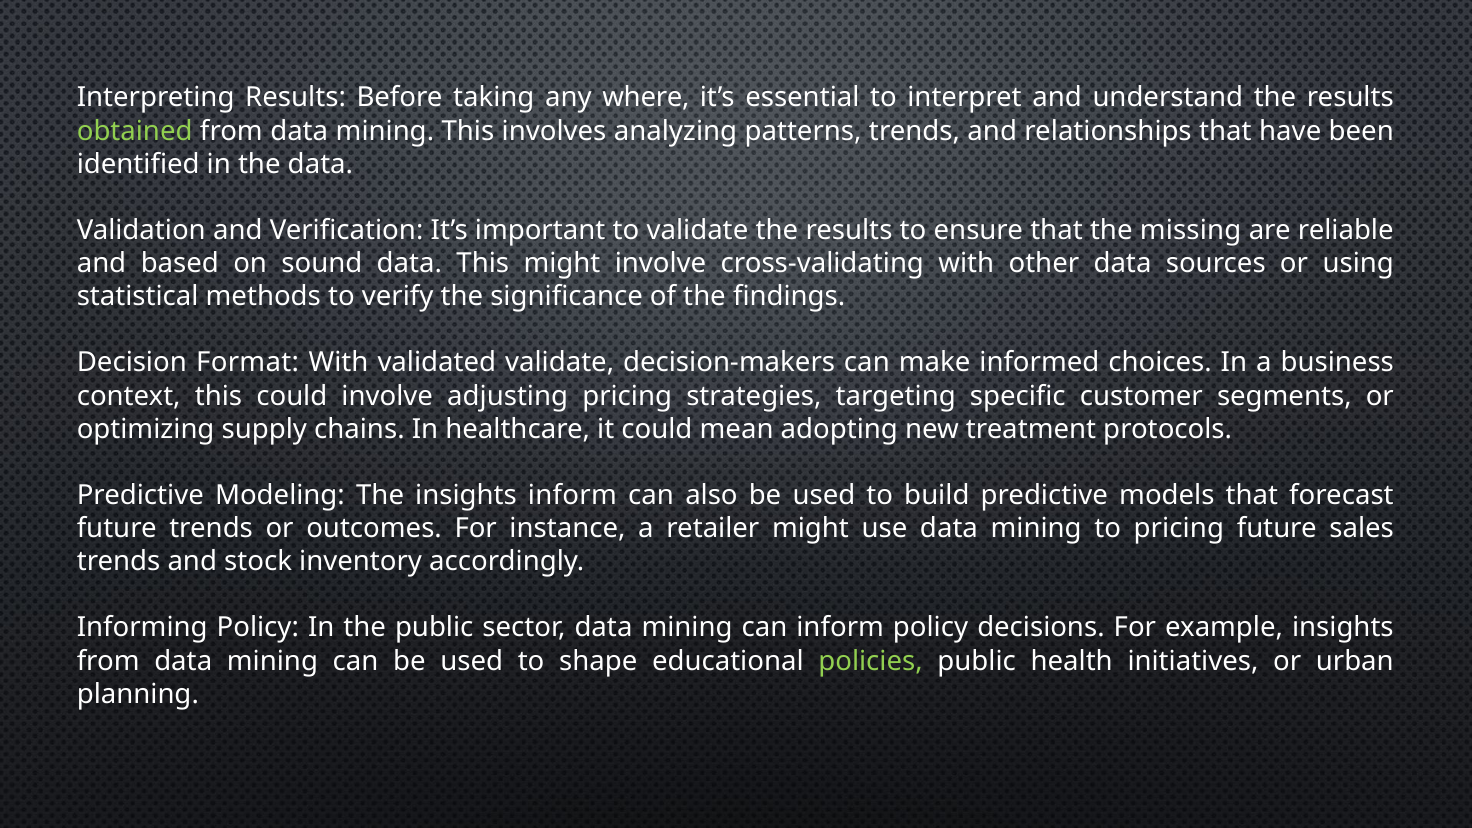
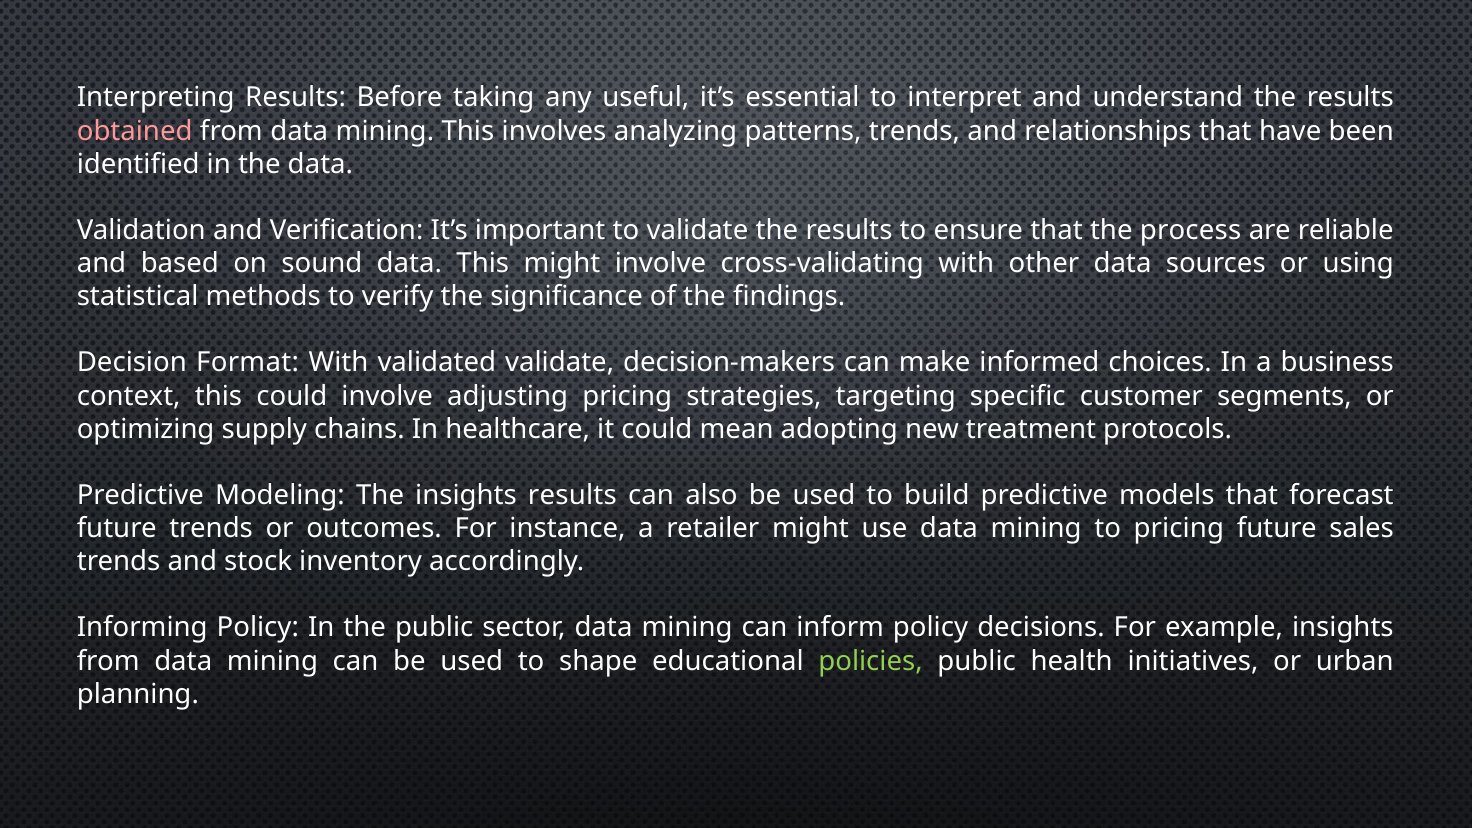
where: where -> useful
obtained colour: light green -> pink
missing: missing -> process
insights inform: inform -> results
